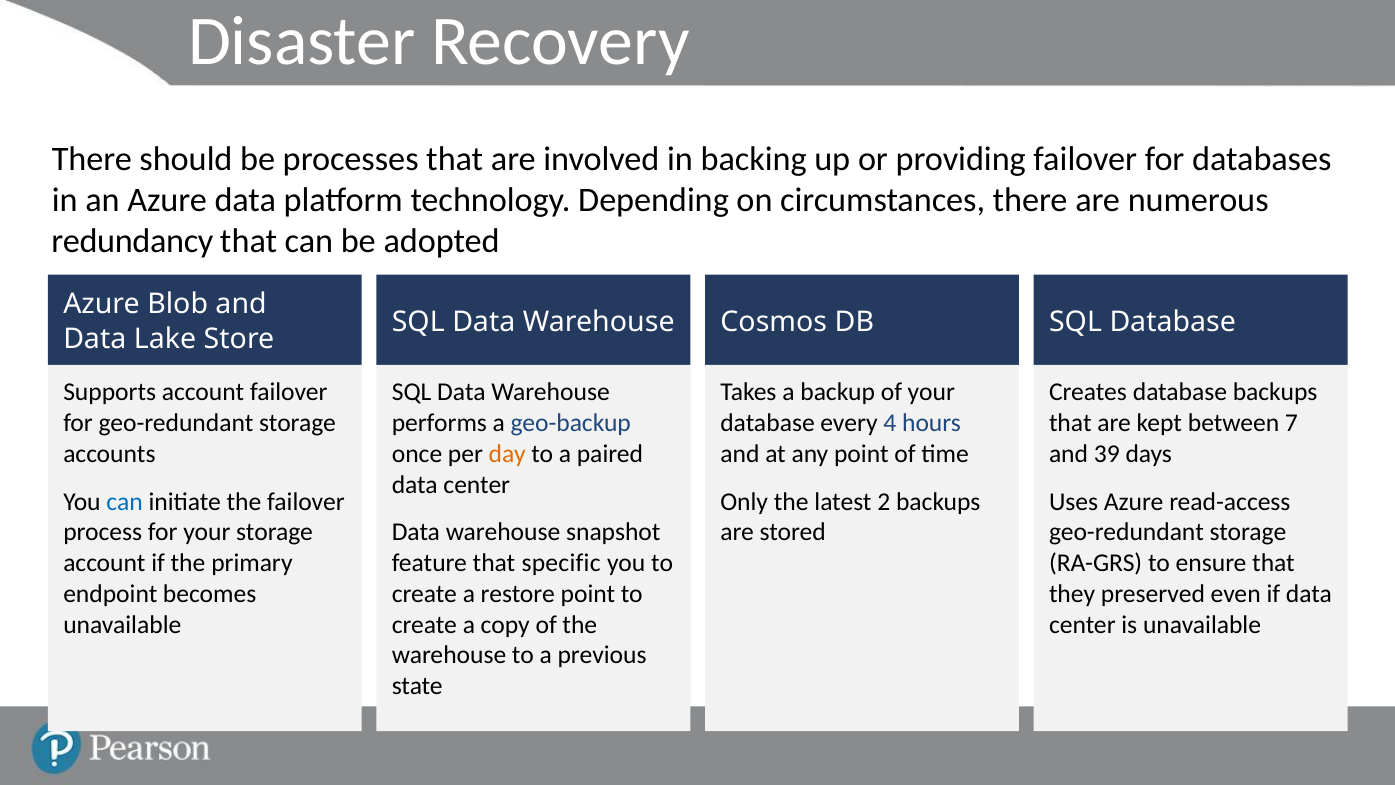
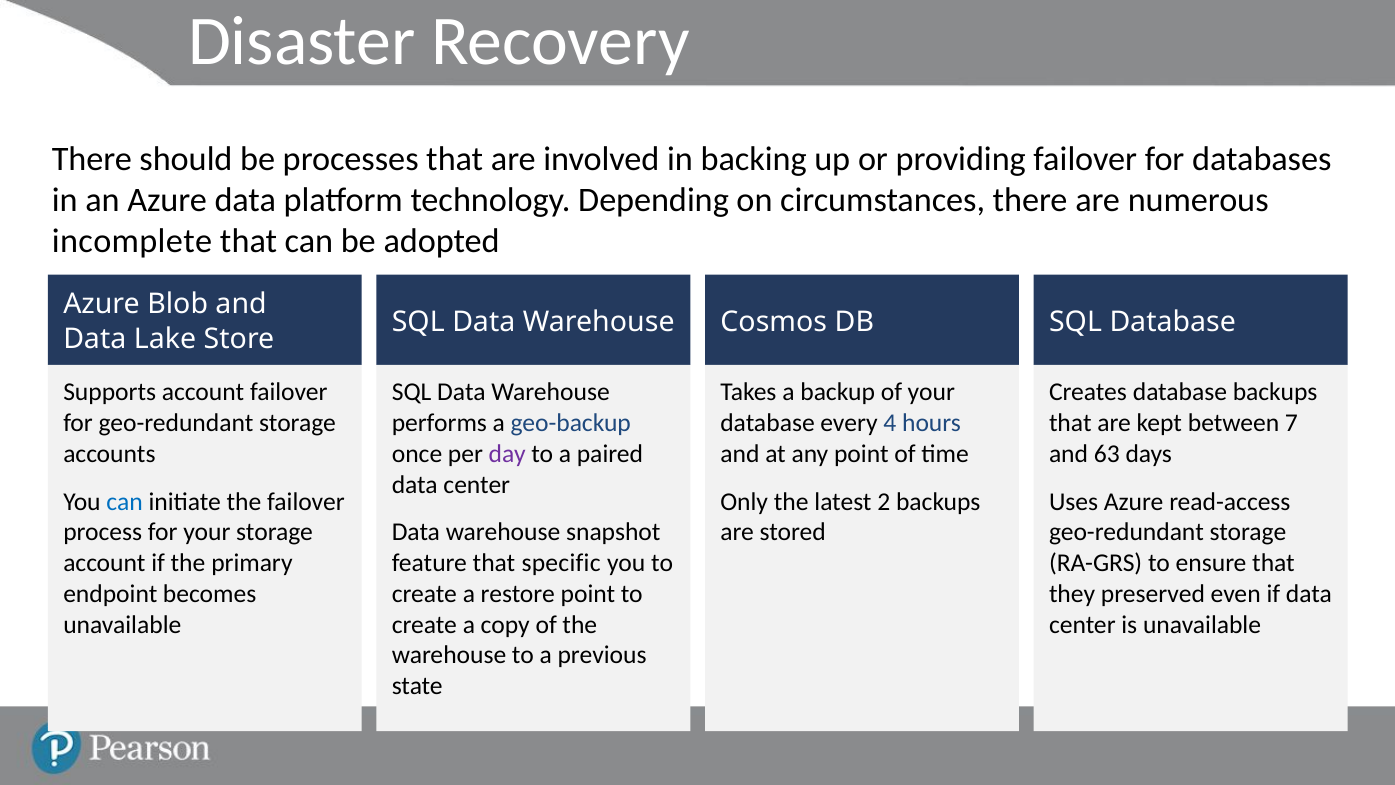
redundancy: redundancy -> incomplete
day colour: orange -> purple
39: 39 -> 63
